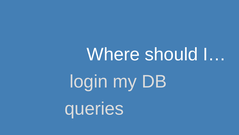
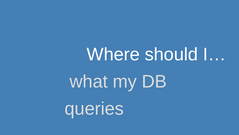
login: login -> what
